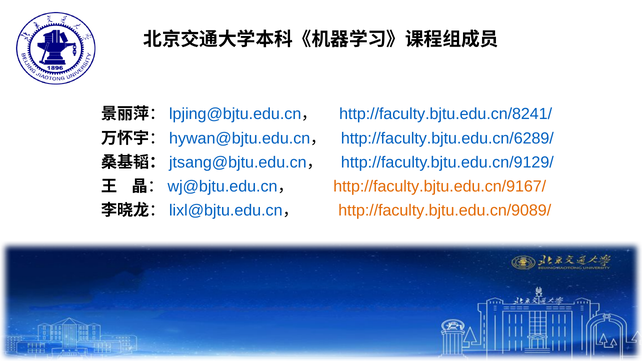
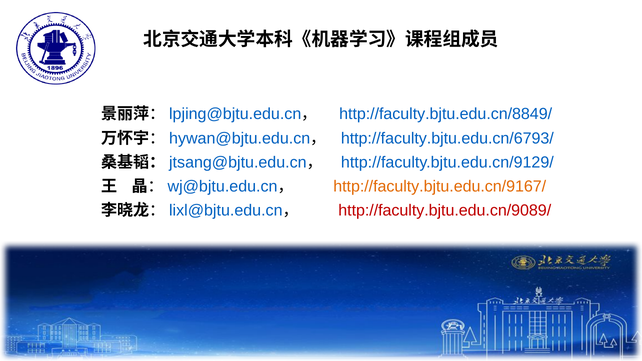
http://faculty.bjtu.edu.cn/8241/: http://faculty.bjtu.edu.cn/8241/ -> http://faculty.bjtu.edu.cn/8849/
http://faculty.bjtu.edu.cn/6289/: http://faculty.bjtu.edu.cn/6289/ -> http://faculty.bjtu.edu.cn/6793/
http://faculty.bjtu.edu.cn/9089/ colour: orange -> red
